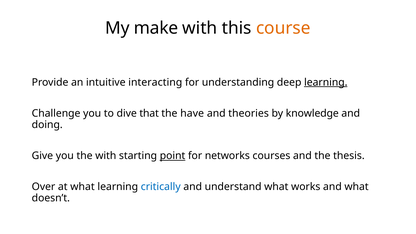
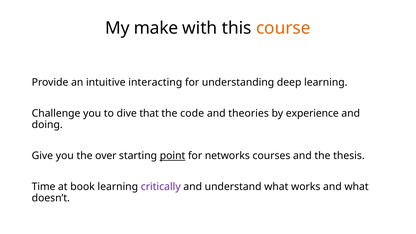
learning at (326, 82) underline: present -> none
have: have -> code
knowledge: knowledge -> experience
the with: with -> over
Over: Over -> Time
at what: what -> book
critically colour: blue -> purple
